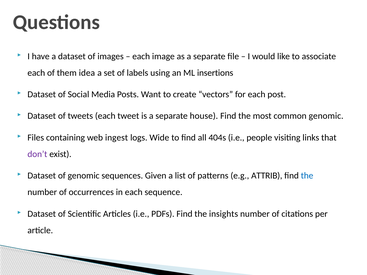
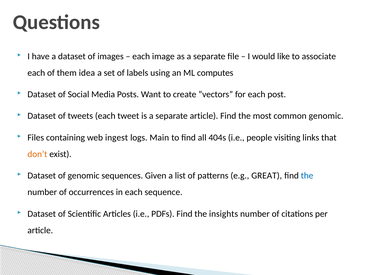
insertions: insertions -> computes
separate house: house -> article
Wide: Wide -> Main
don’t colour: purple -> orange
ATTRIB: ATTRIB -> GREAT
